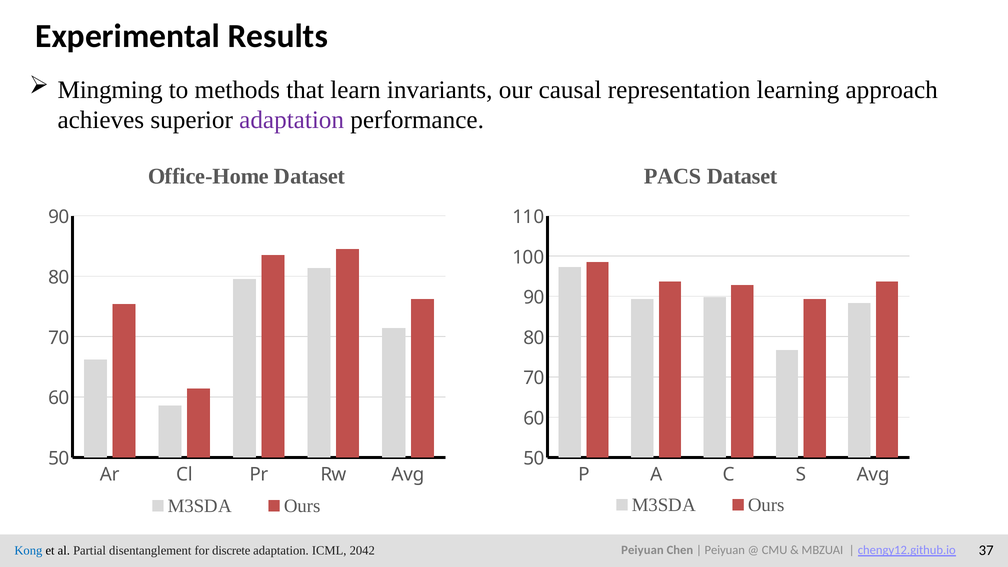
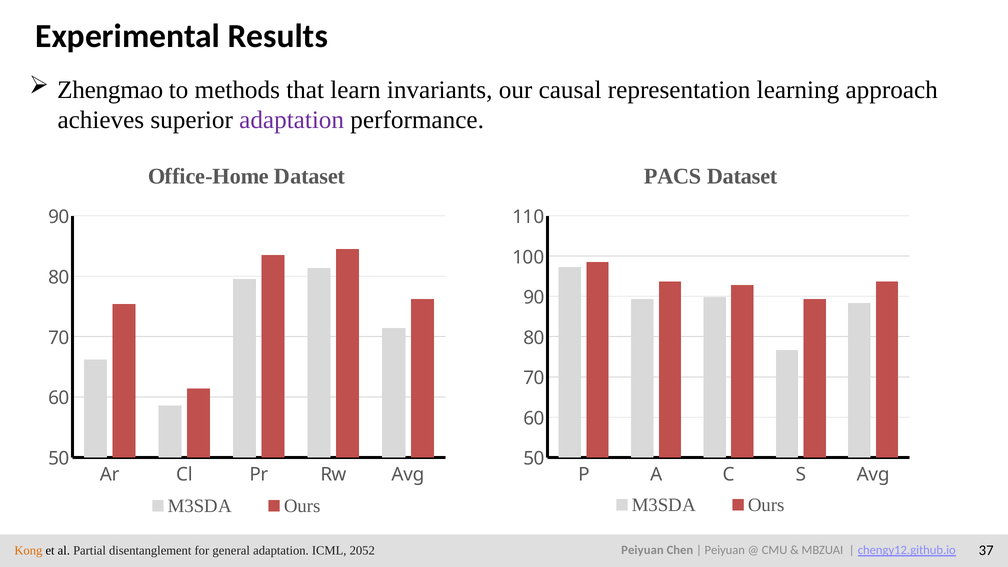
Mingming: Mingming -> Zhengmao
Kong colour: blue -> orange
discrete: discrete -> general
2042: 2042 -> 2052
